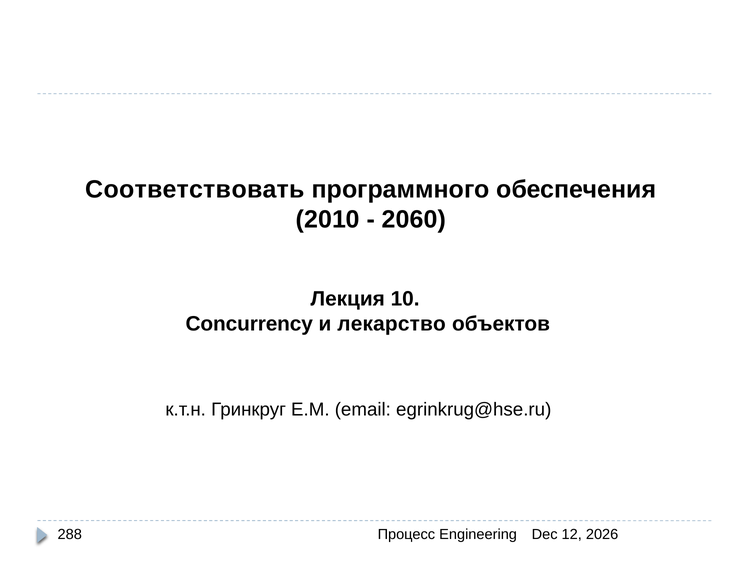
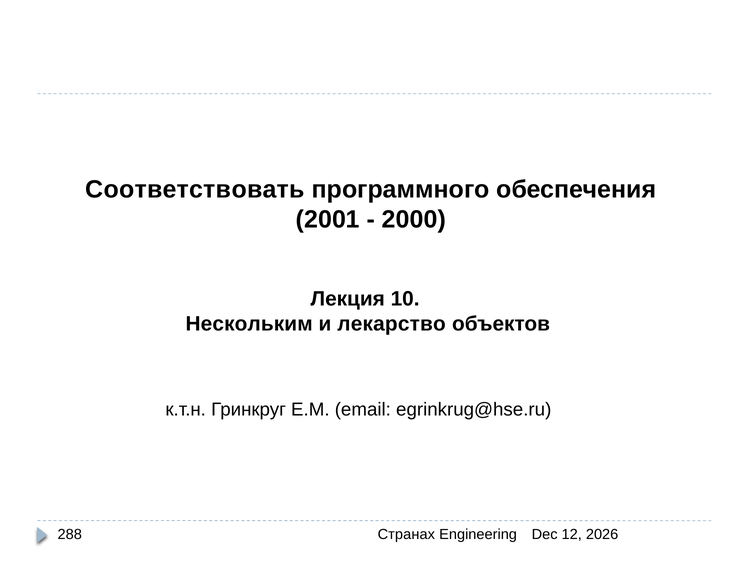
2010: 2010 -> 2001
2060: 2060 -> 2000
Concurrency: Concurrency -> Нескольким
Процесс: Процесс -> Странах
